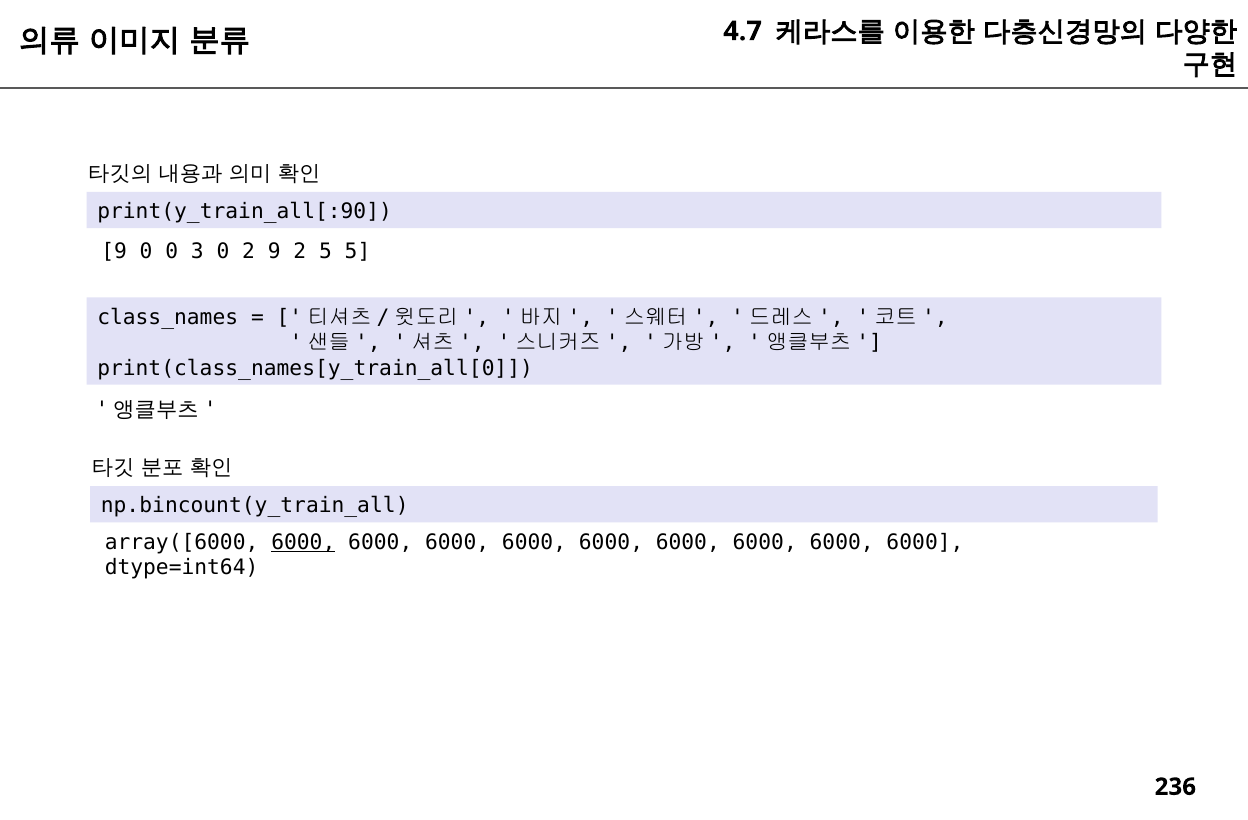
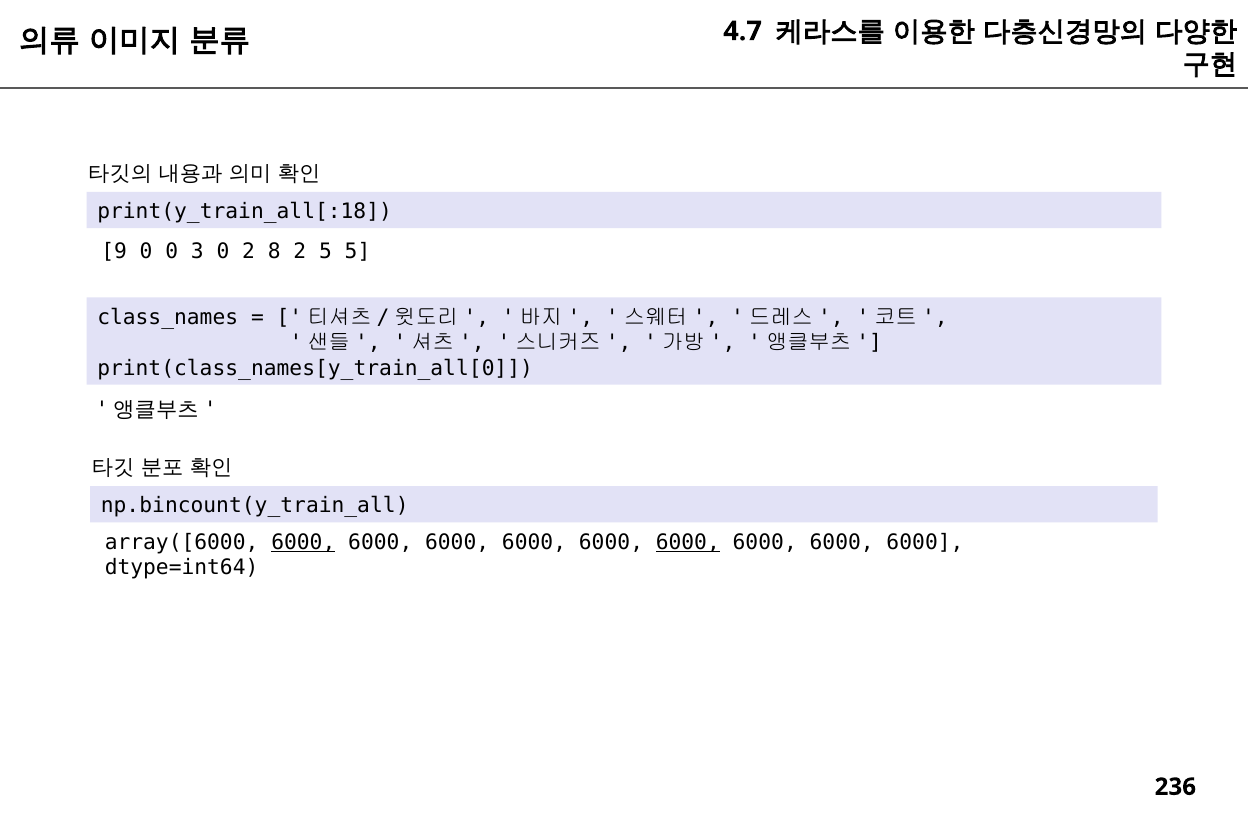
print(y_train_all[:90: print(y_train_all[:90 -> print(y_train_all[:18
2 9: 9 -> 8
6000 at (688, 542) underline: none -> present
